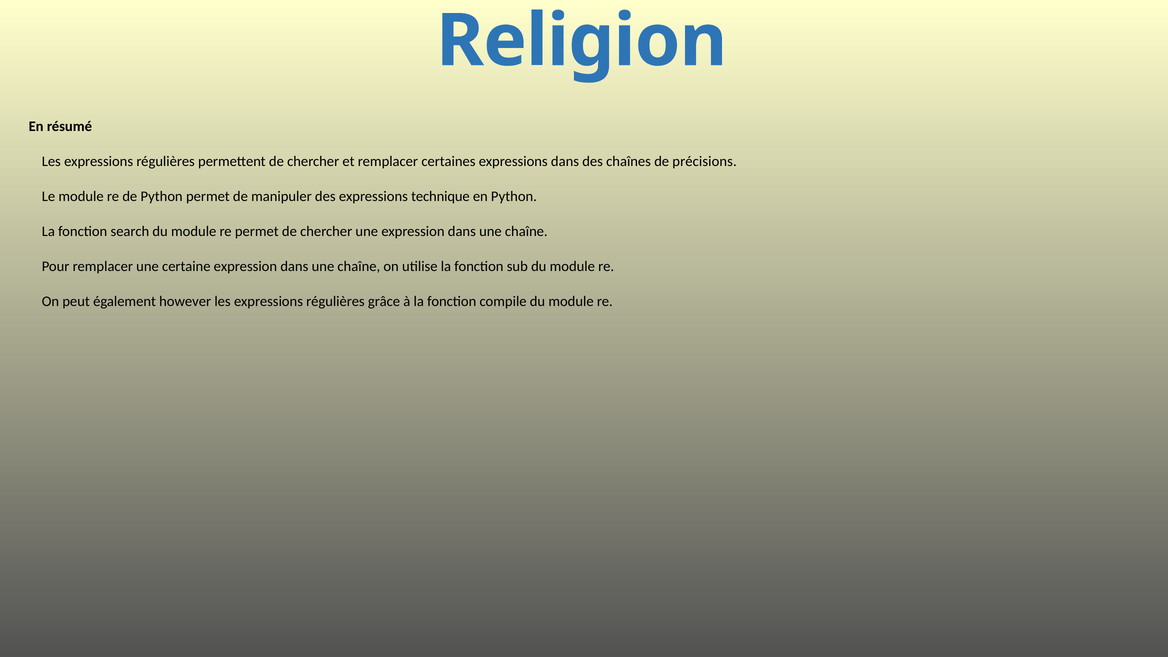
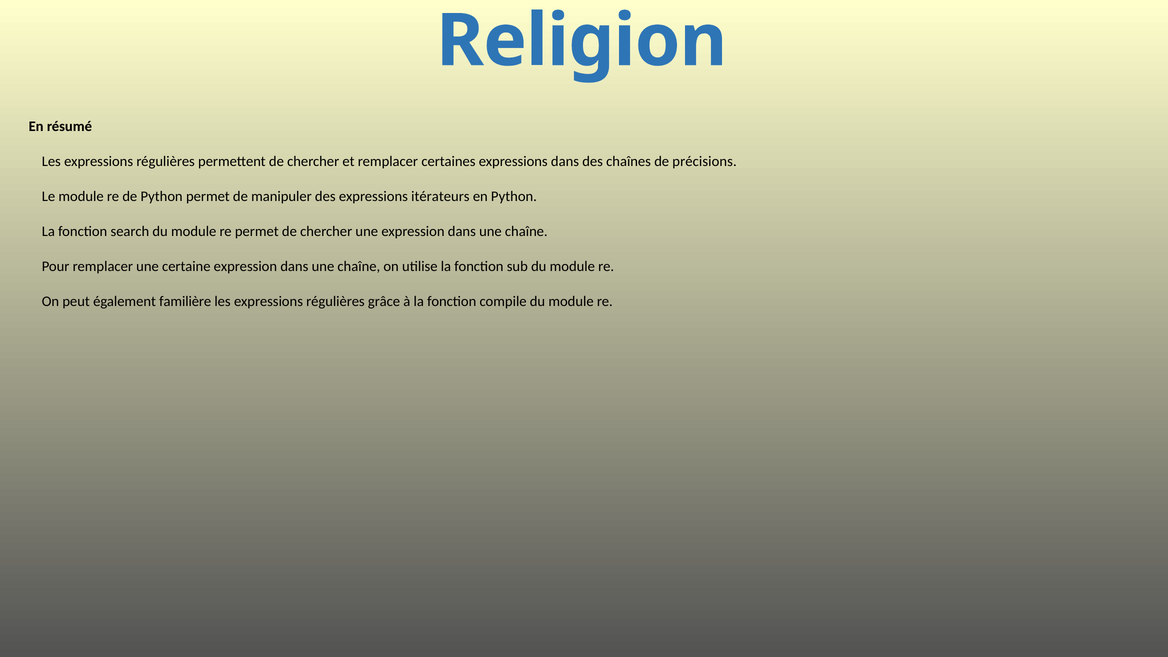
technique: technique -> itérateurs
however: however -> familière
